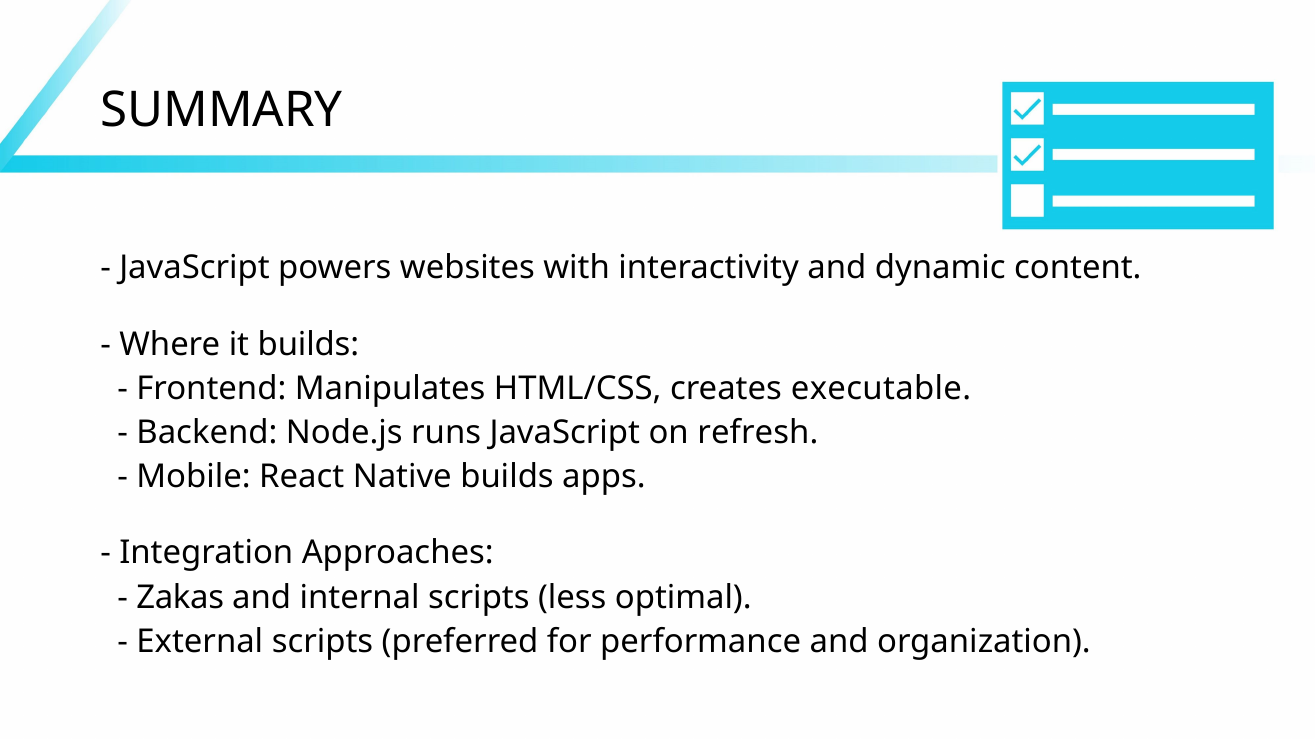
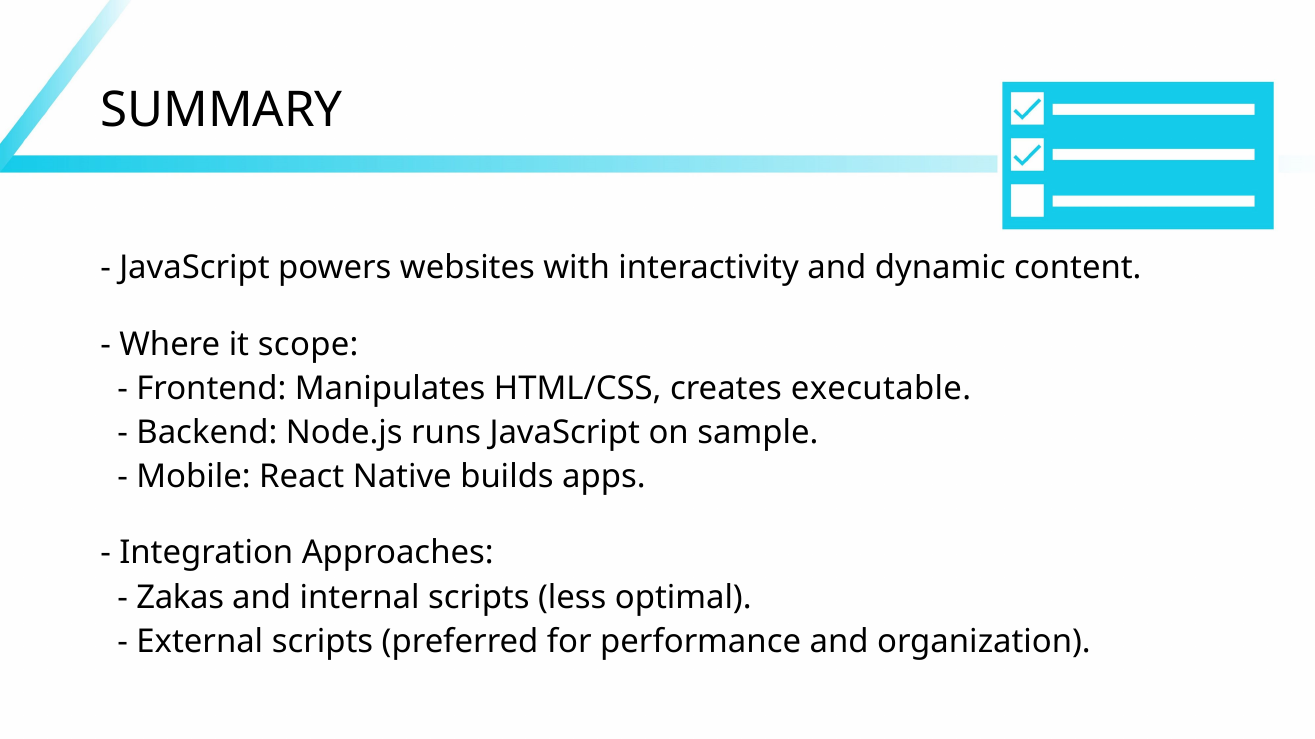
it builds: builds -> scope
refresh: refresh -> sample
